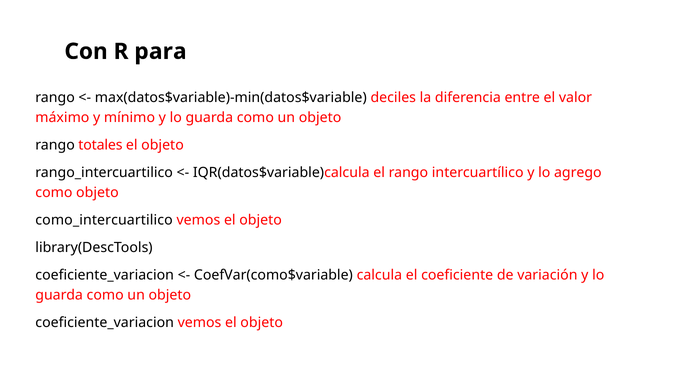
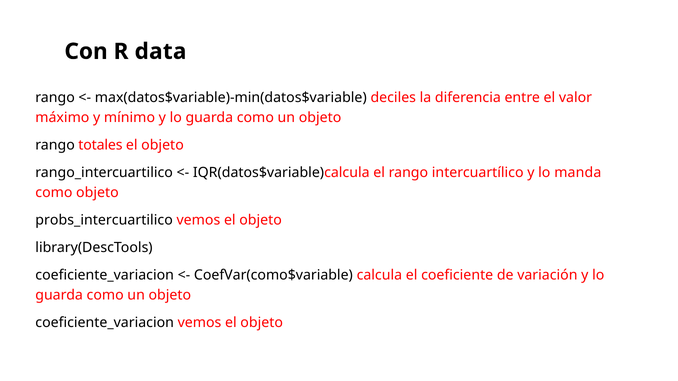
para: para -> data
agrego: agrego -> manda
como_intercuartilico: como_intercuartilico -> probs_intercuartilico
